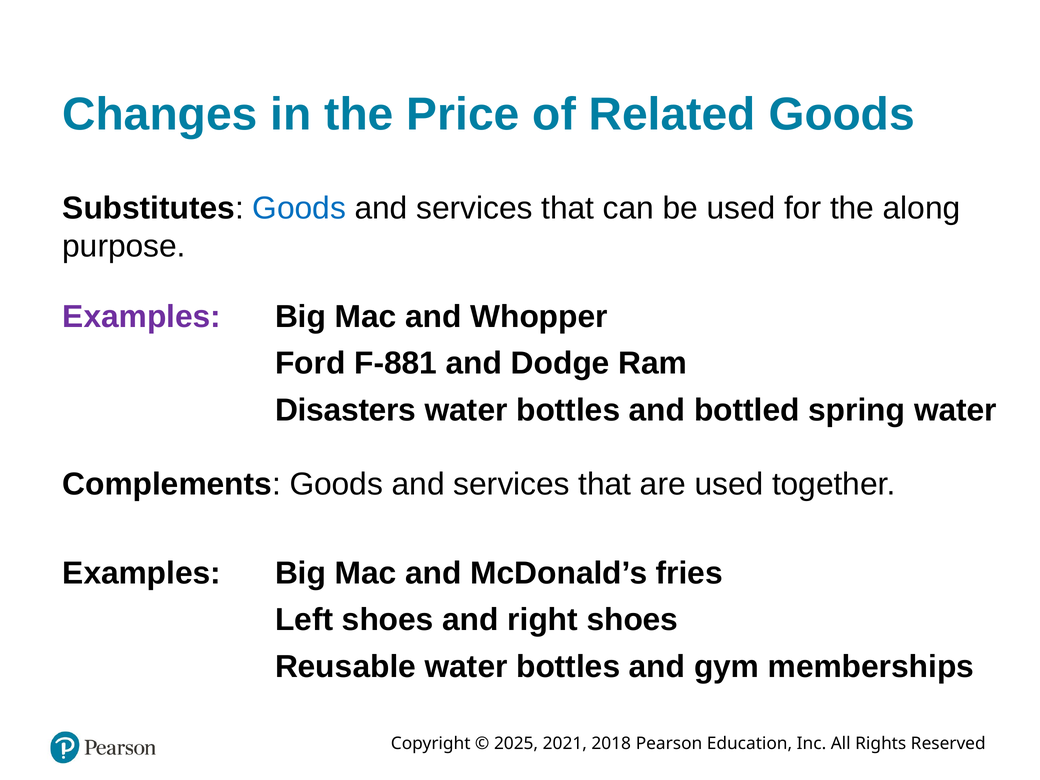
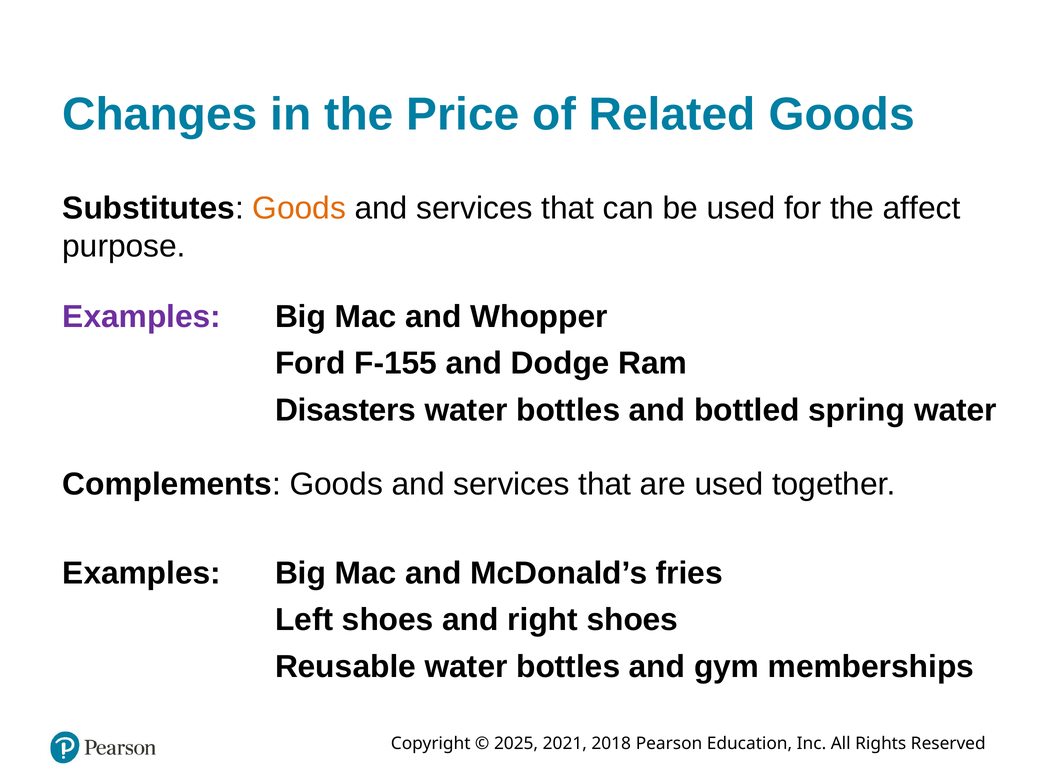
Goods at (299, 208) colour: blue -> orange
along: along -> affect
F-881: F-881 -> F-155
